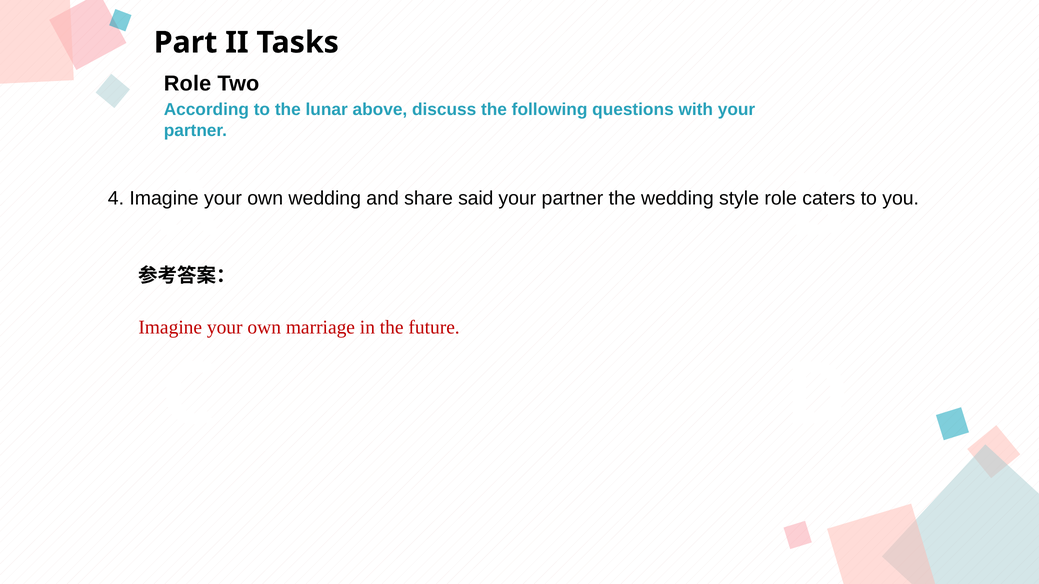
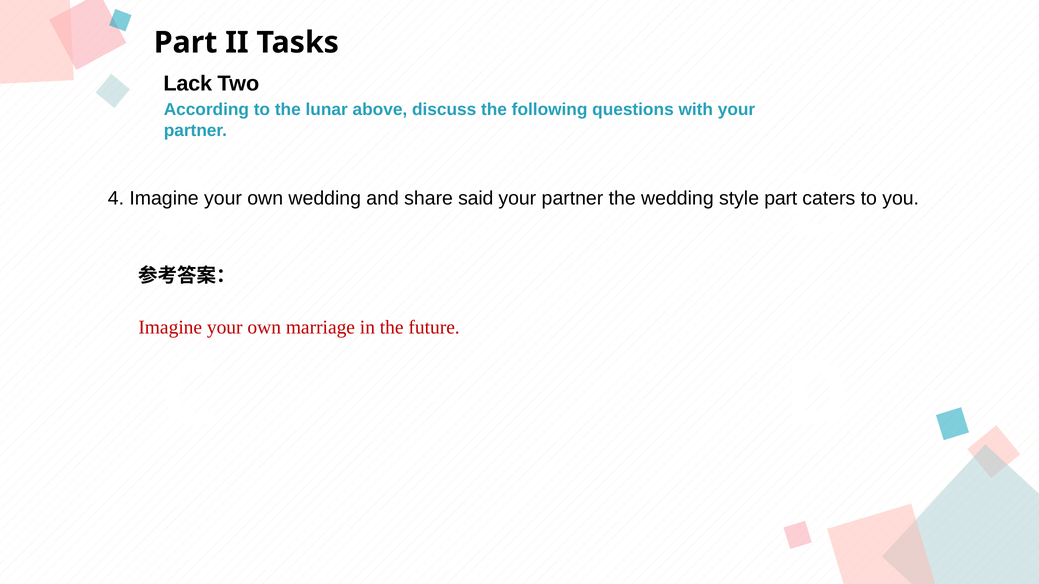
Role at (188, 84): Role -> Lack
style role: role -> part
